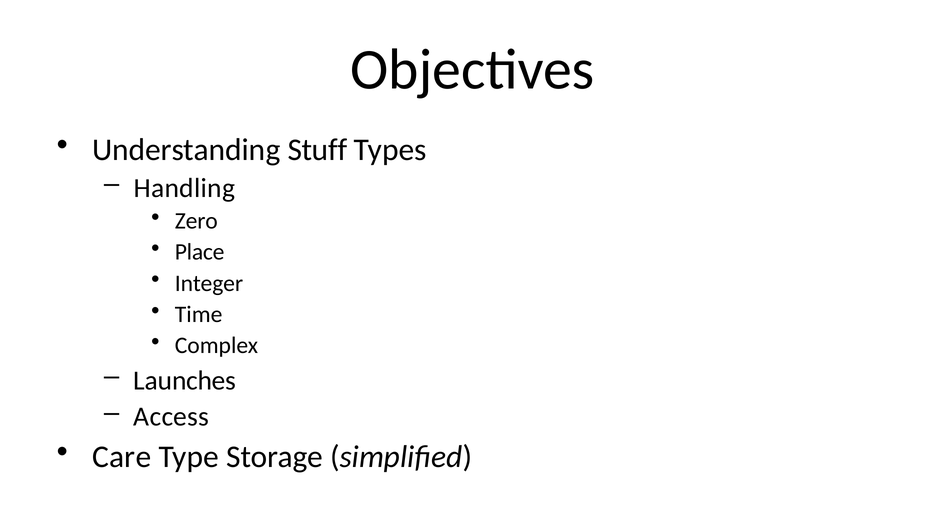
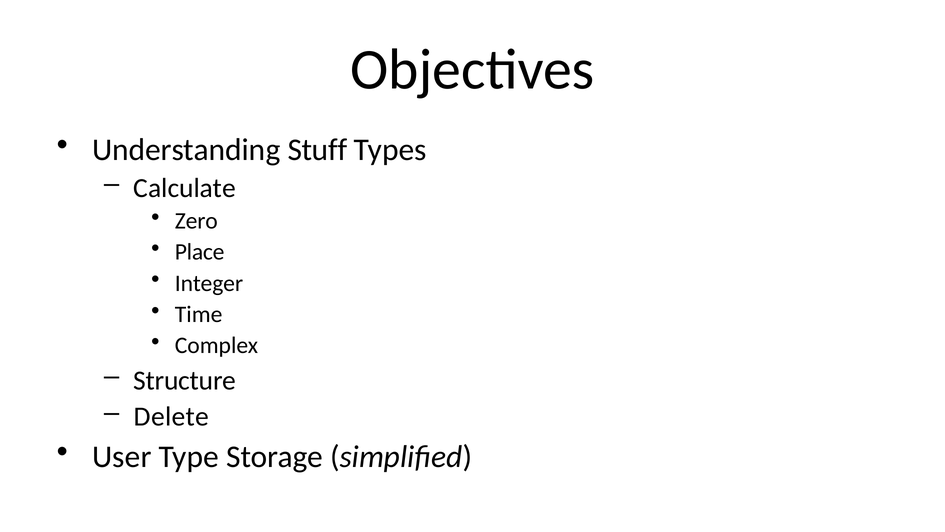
Handling: Handling -> Calculate
Launches: Launches -> Structure
Access: Access -> Delete
Care: Care -> User
